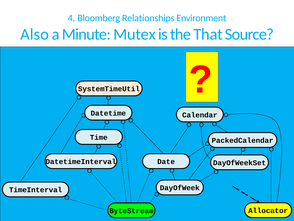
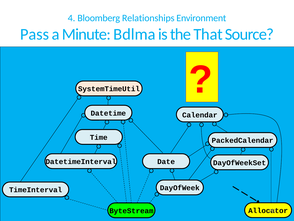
Also: Also -> Pass
Mutex: Mutex -> Bdlma
